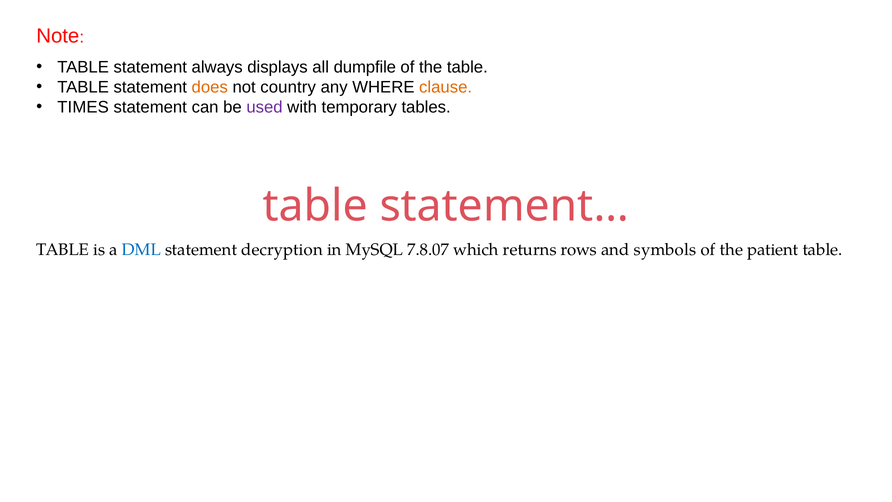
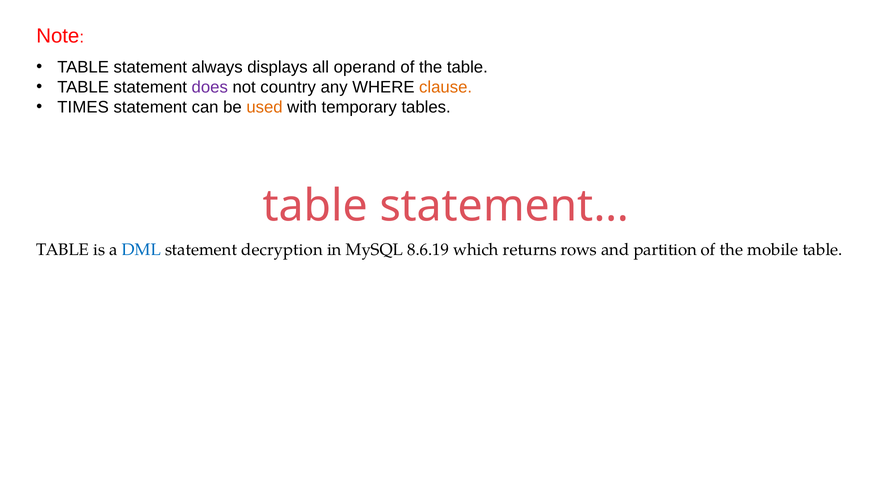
dumpfile: dumpfile -> operand
does colour: orange -> purple
used colour: purple -> orange
7.8.07: 7.8.07 -> 8.6.19
symbols: symbols -> partition
patient: patient -> mobile
